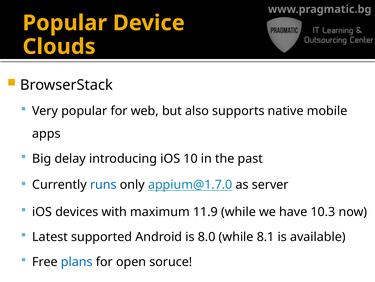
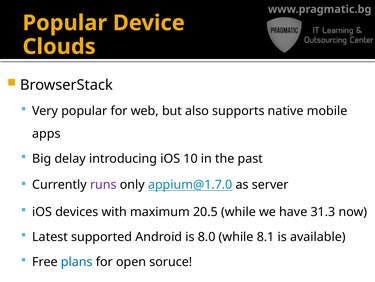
runs colour: blue -> purple
11.9: 11.9 -> 20.5
10.3: 10.3 -> 31.3
